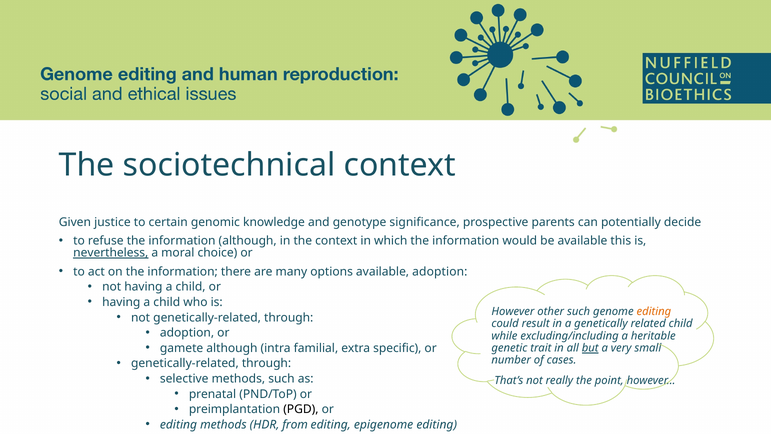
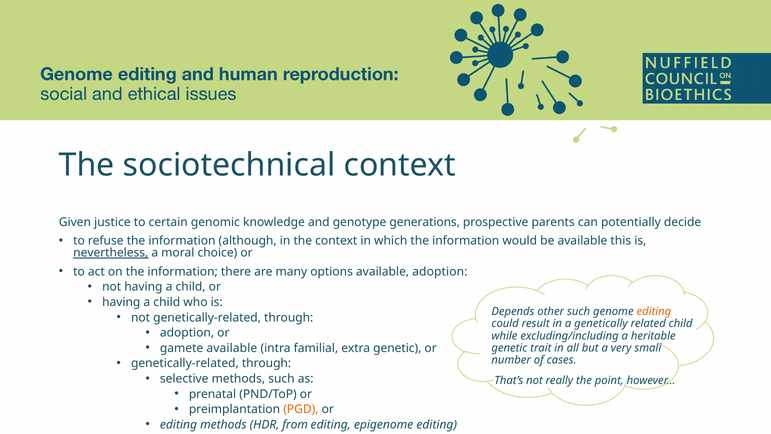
significance: significance -> generations
However at (513, 311): However -> Depends
gamete although: although -> available
extra specific: specific -> genetic
but underline: present -> none
PGD colour: black -> orange
